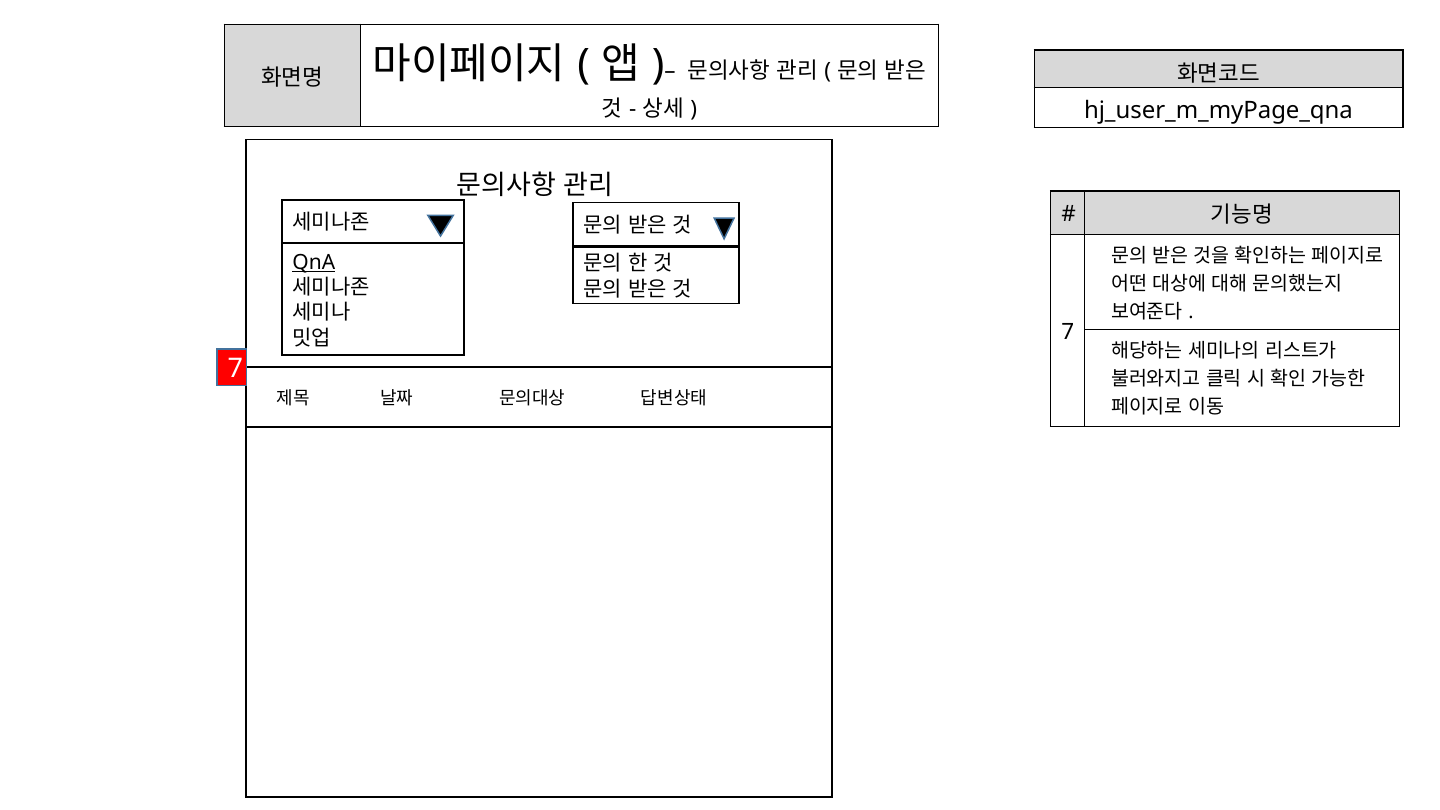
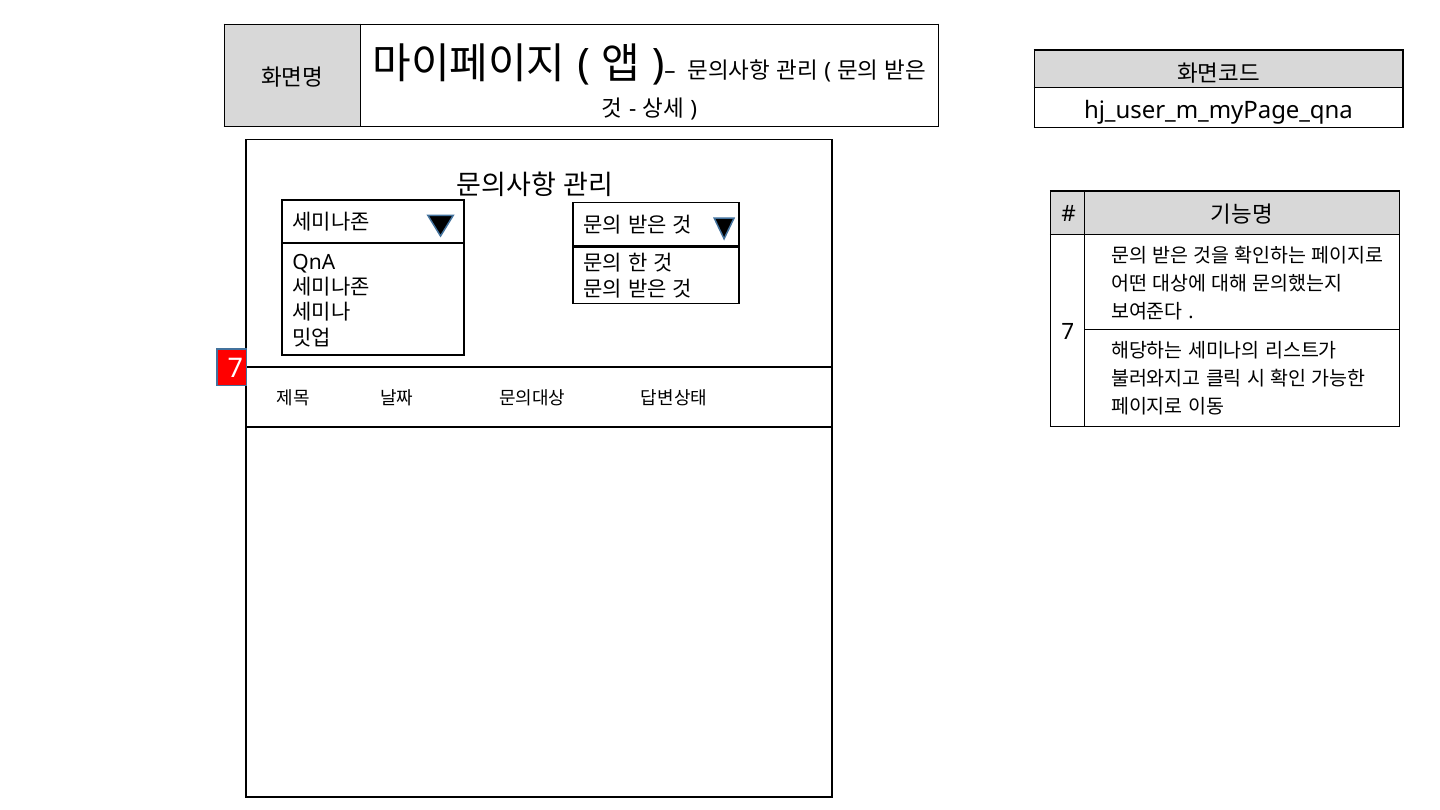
QnA underline: present -> none
